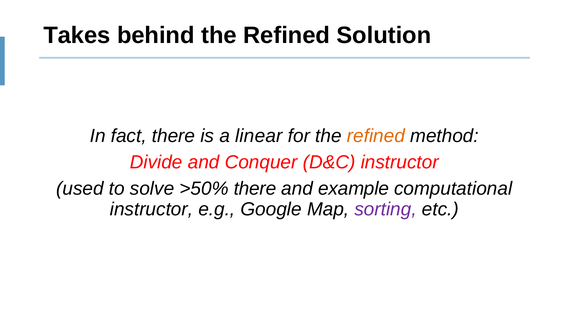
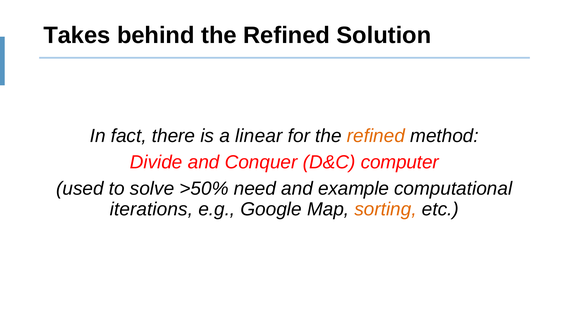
D&C instructor: instructor -> computer
>50% there: there -> need
instructor at (151, 209): instructor -> iterations
sorting colour: purple -> orange
